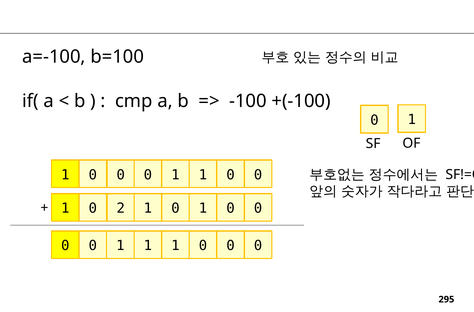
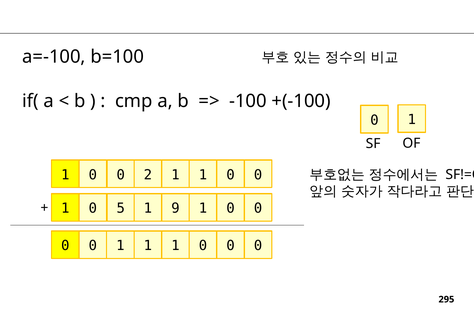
0 at (148, 174): 0 -> 2
2: 2 -> 5
0 at (175, 208): 0 -> 9
